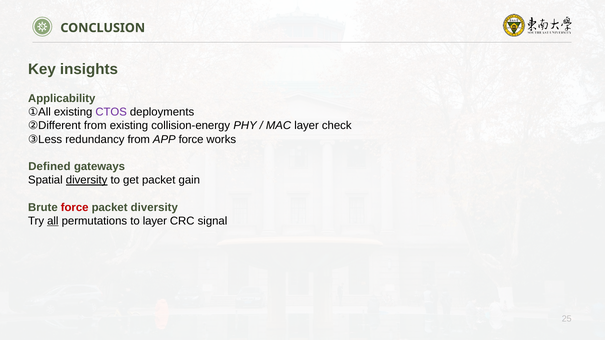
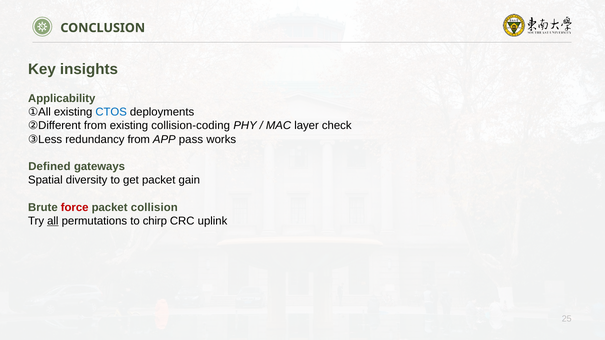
CTOS colour: purple -> blue
collision-energy: collision-energy -> collision-coding
APP force: force -> pass
diversity at (87, 180) underline: present -> none
packet diversity: diversity -> collision
to layer: layer -> chirp
signal: signal -> uplink
